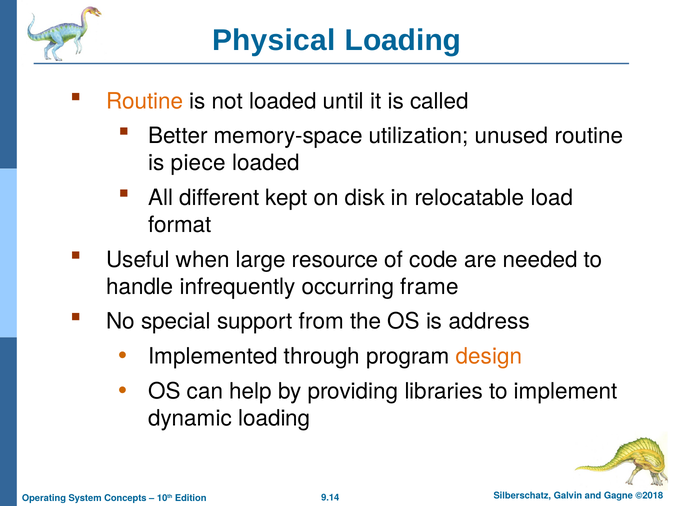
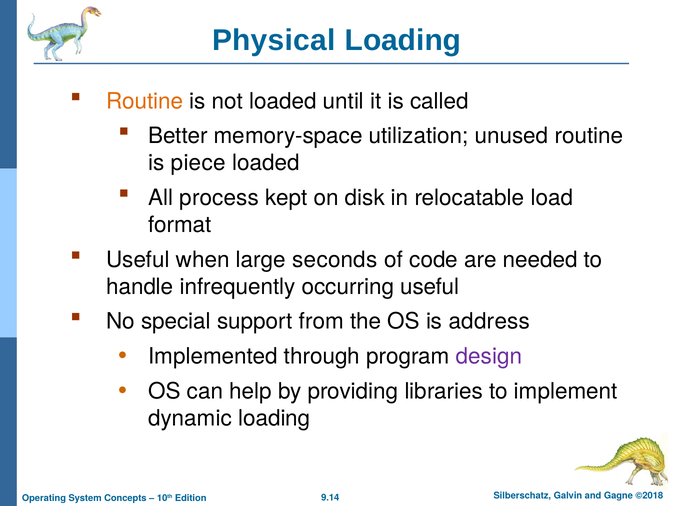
different: different -> process
resource: resource -> seconds
occurring frame: frame -> useful
design colour: orange -> purple
